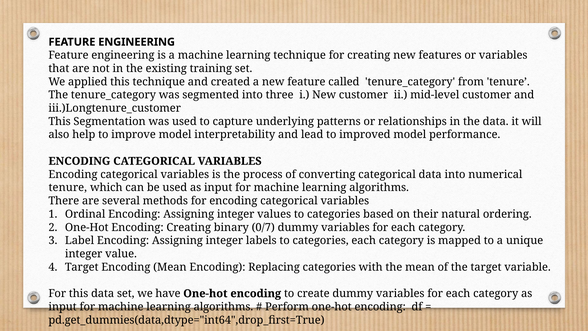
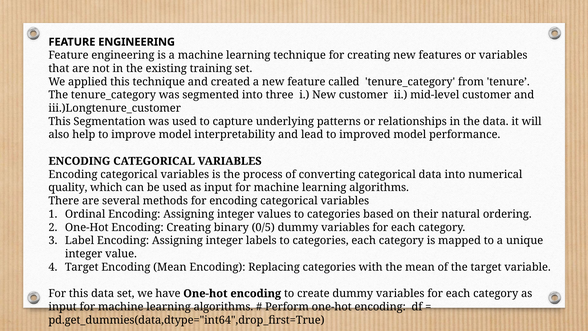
tenure at (68, 188): tenure -> quality
0/7: 0/7 -> 0/5
